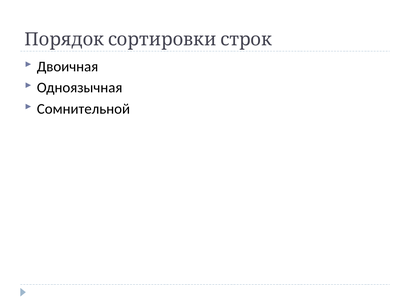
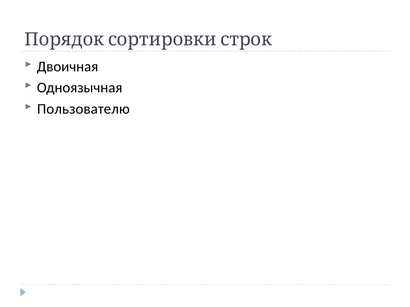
Сомнительной: Сомнительной -> Пользователю
